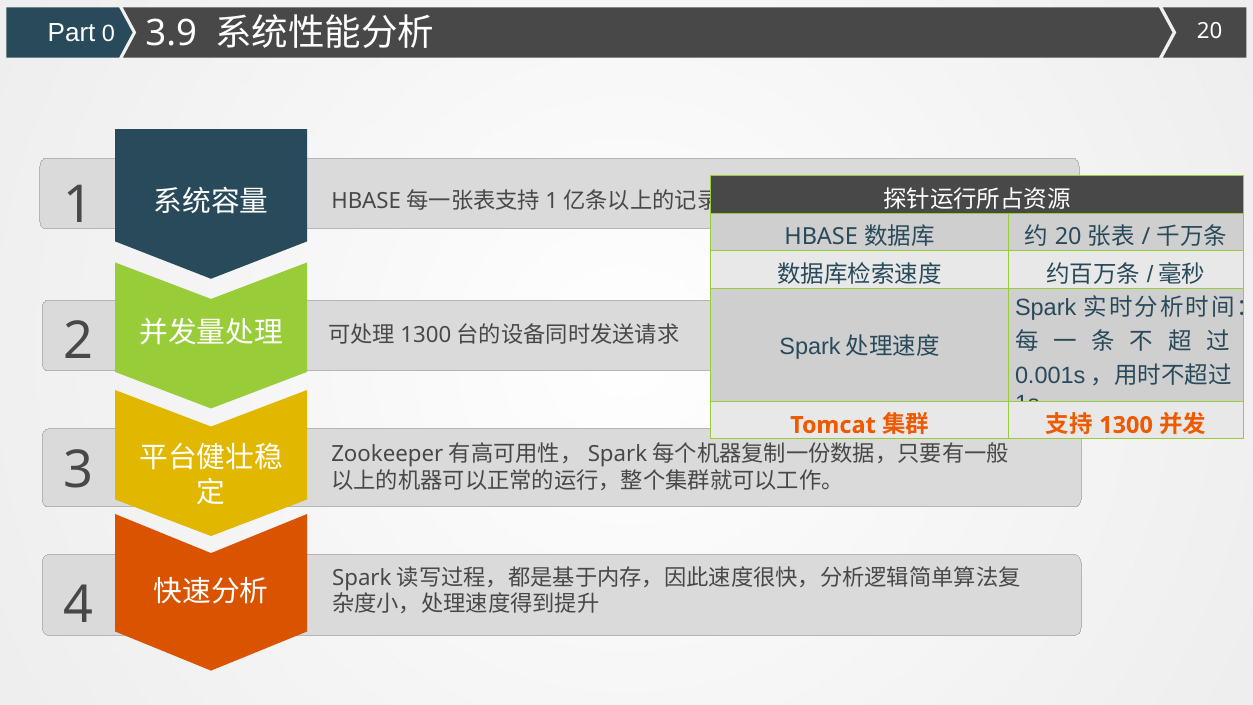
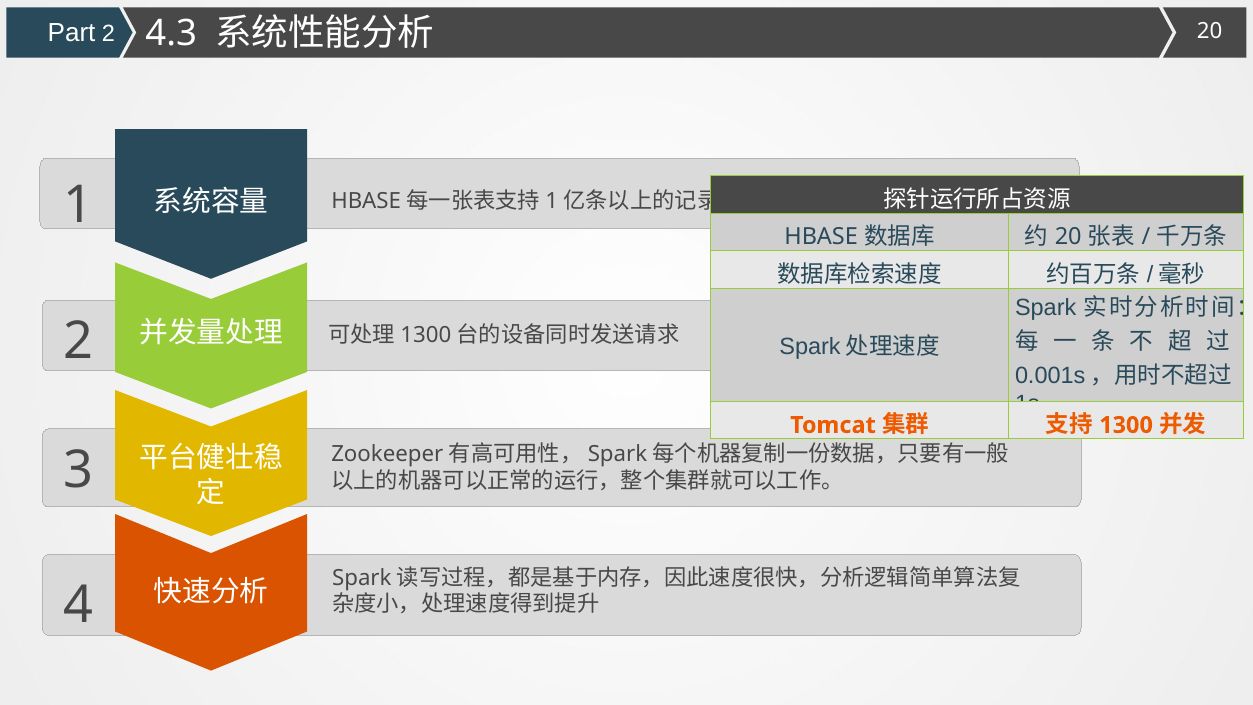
Part 0: 0 -> 2
3.9: 3.9 -> 4.3
